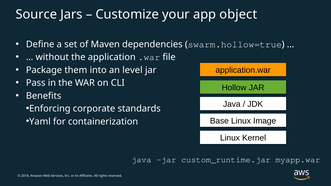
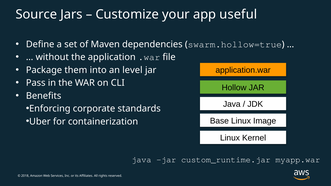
object: object -> useful
Yaml: Yaml -> Uber
